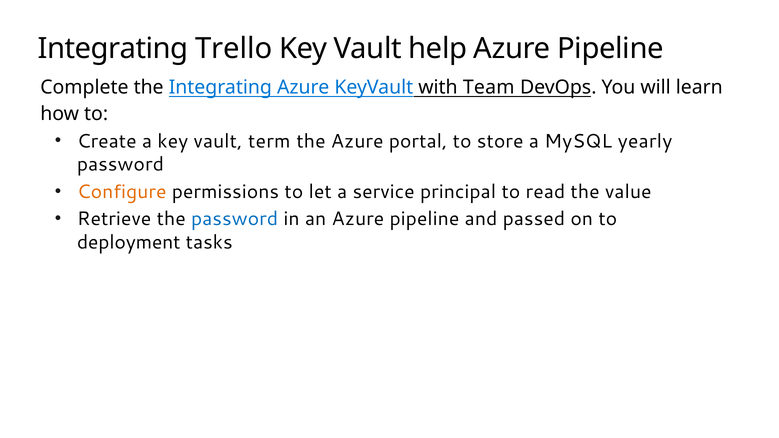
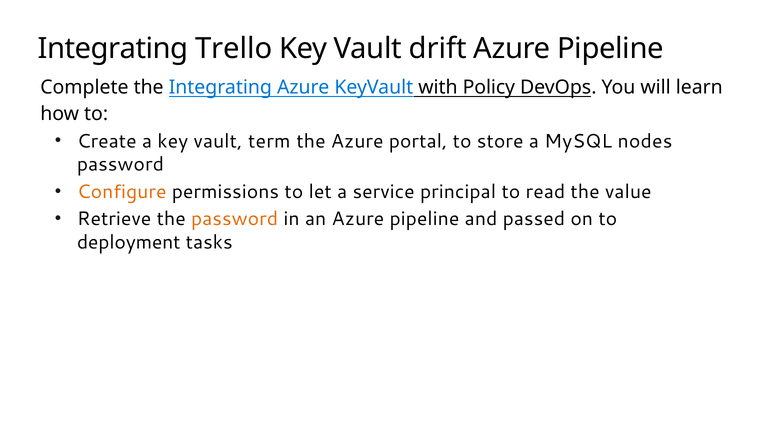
help: help -> drift
Team: Team -> Policy
yearly: yearly -> nodes
password at (235, 219) colour: blue -> orange
